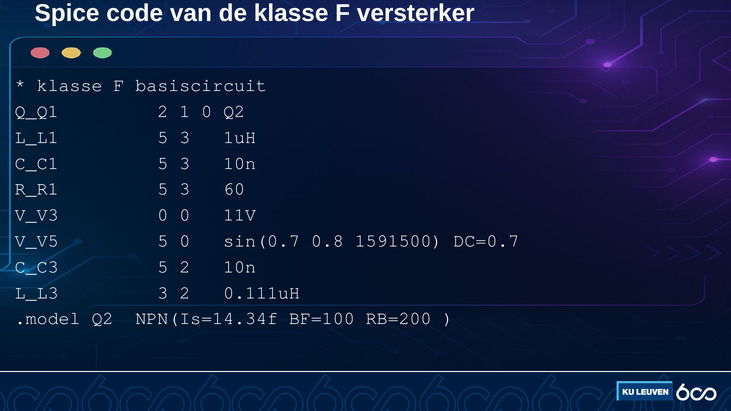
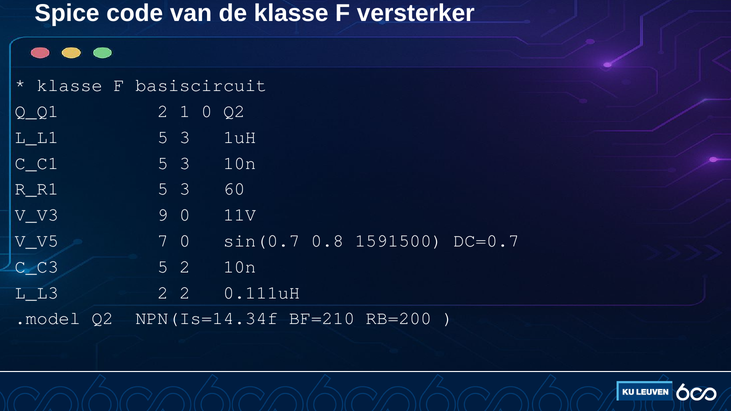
V_V3 0: 0 -> 9
V_V5 5: 5 -> 7
L_L3 3: 3 -> 2
BF=100: BF=100 -> BF=210
